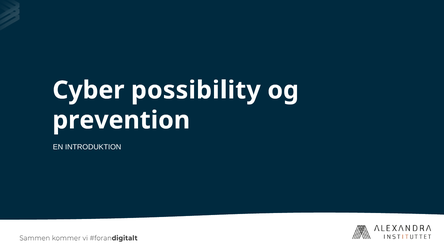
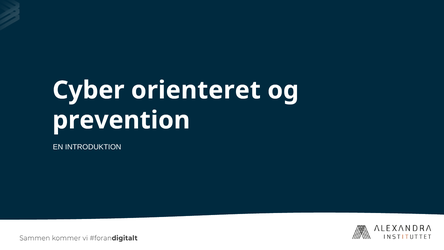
possibility: possibility -> orienteret
